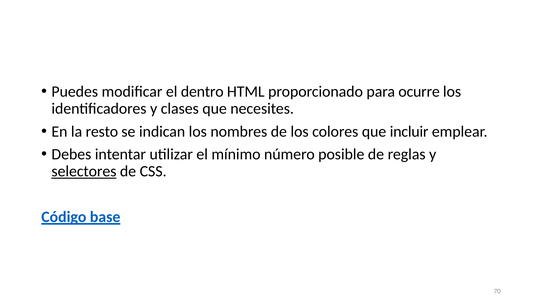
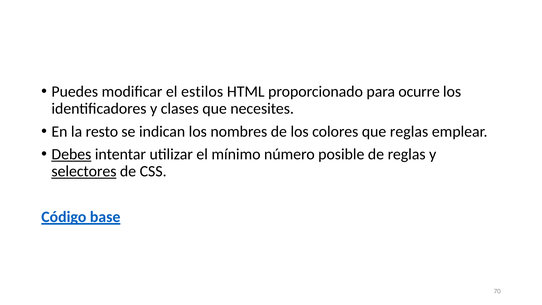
dentro: dentro -> estilos
que incluir: incluir -> reglas
Debes underline: none -> present
